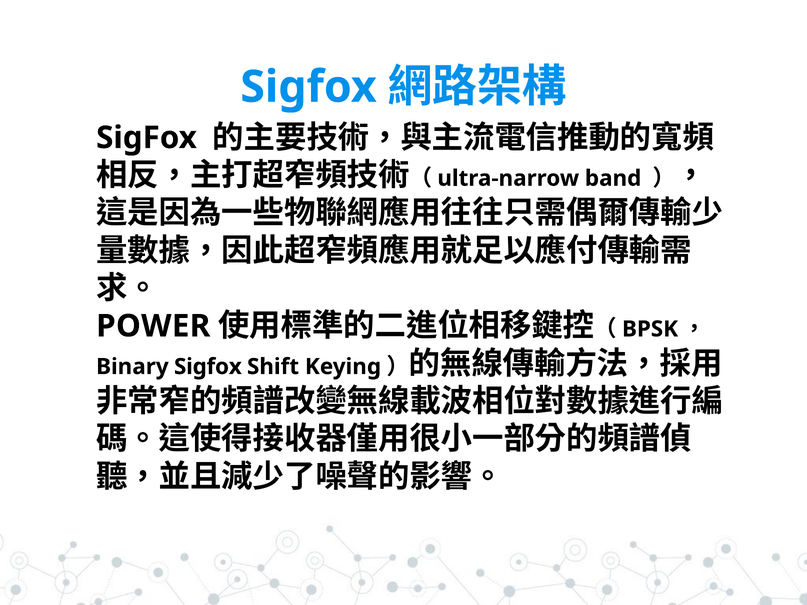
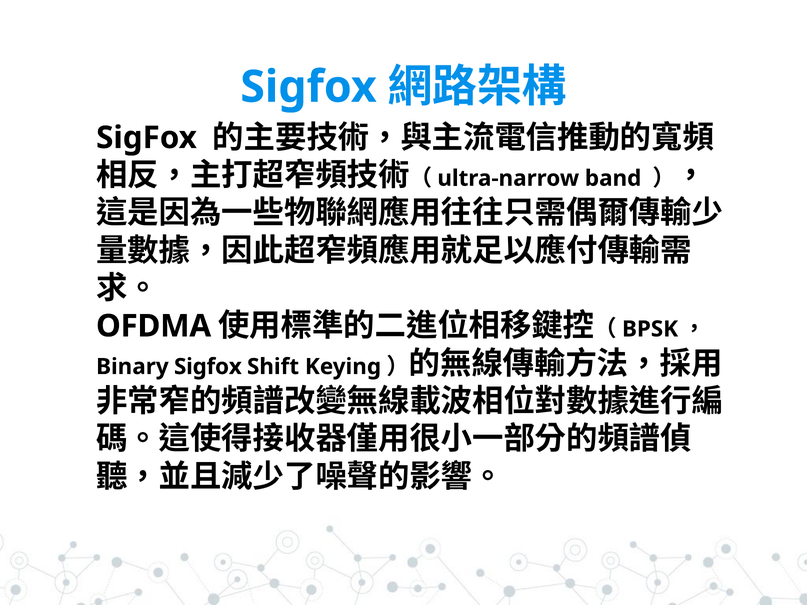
POWER: POWER -> OFDMA
